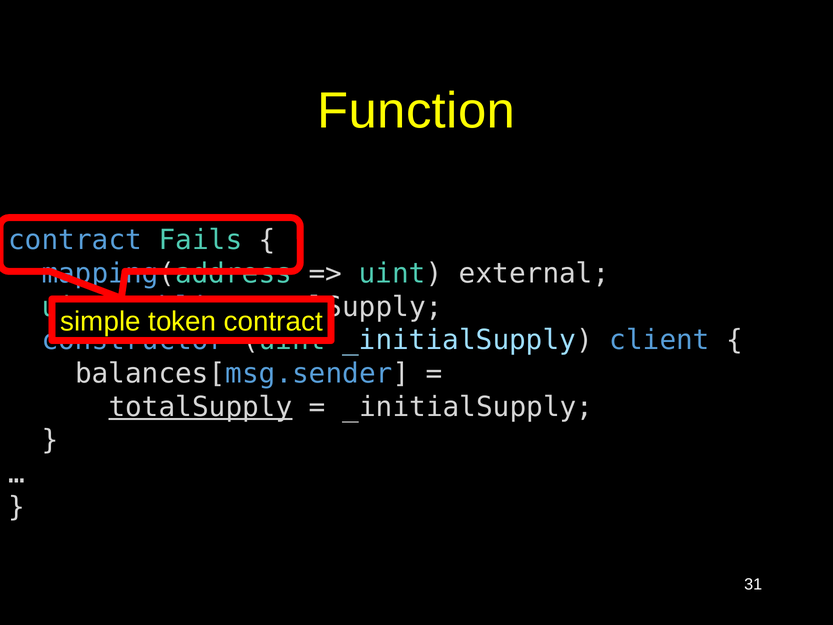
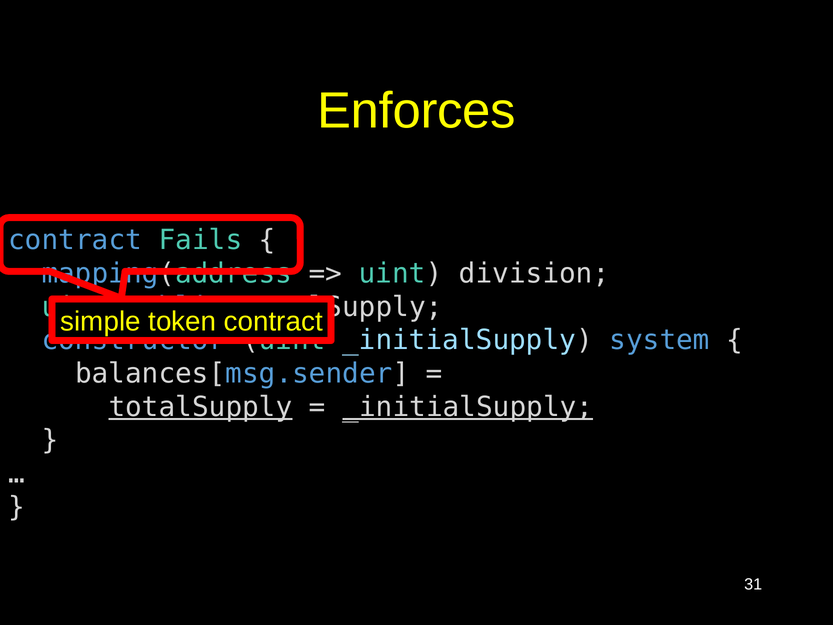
Function: Function -> Enforces
external: external -> division
client: client -> system
_initialSupply at (468, 407) underline: none -> present
